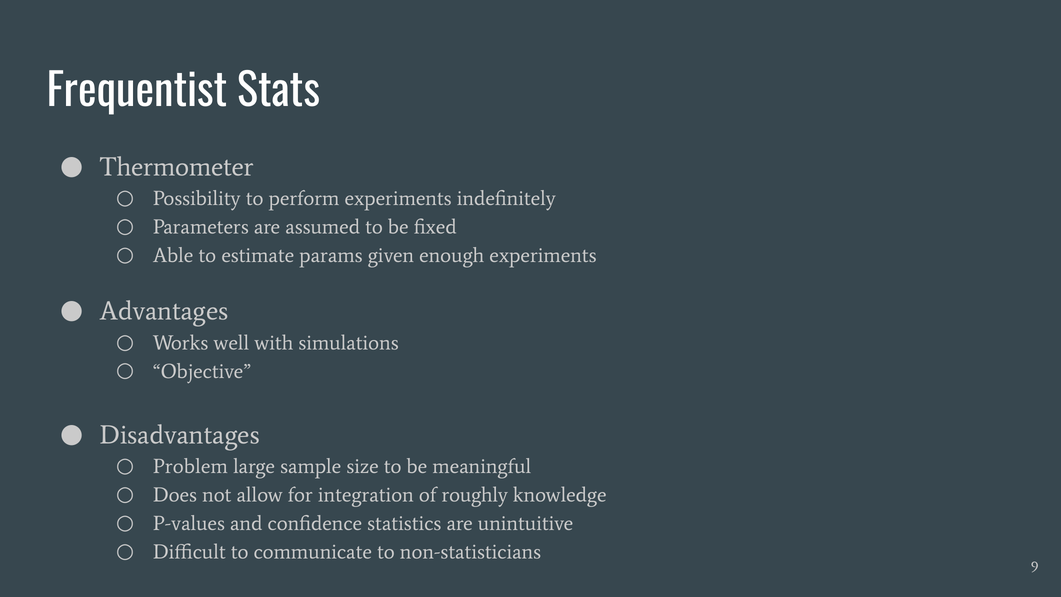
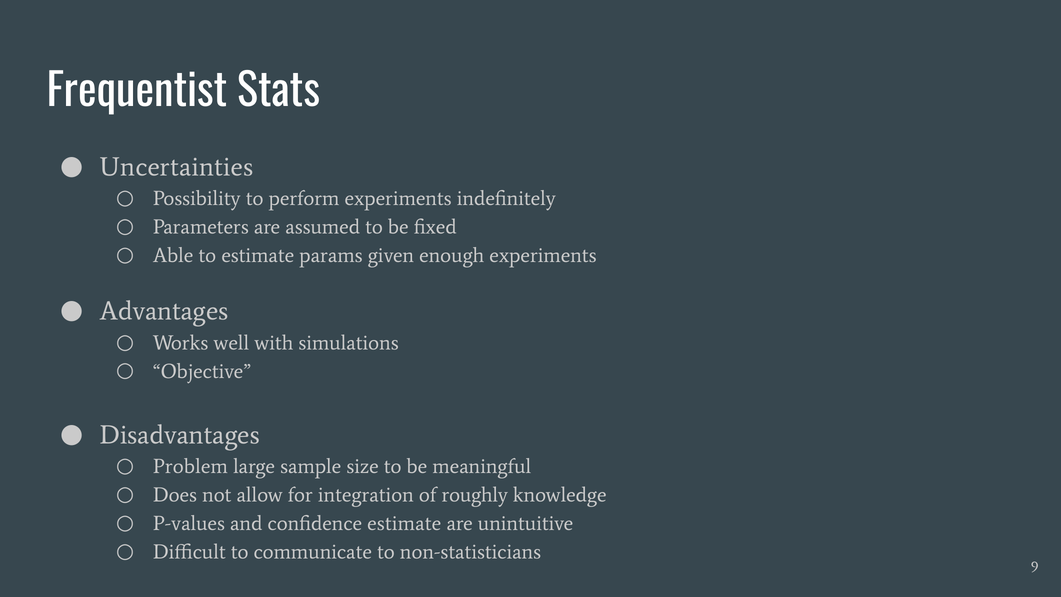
Thermometer: Thermometer -> Uncertainties
confidence statistics: statistics -> estimate
